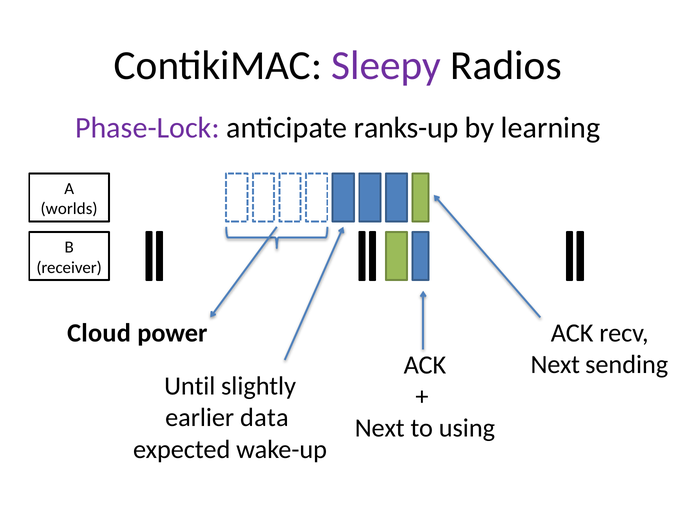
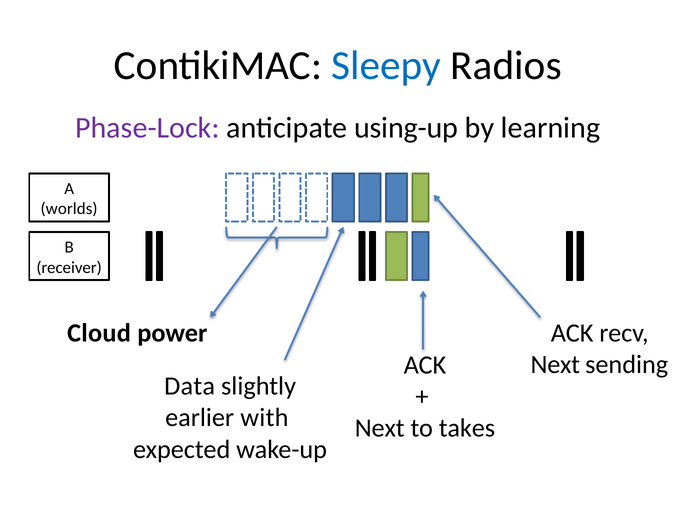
Sleepy colour: purple -> blue
ranks-up: ranks-up -> using-up
Until: Until -> Data
data: data -> with
using: using -> takes
